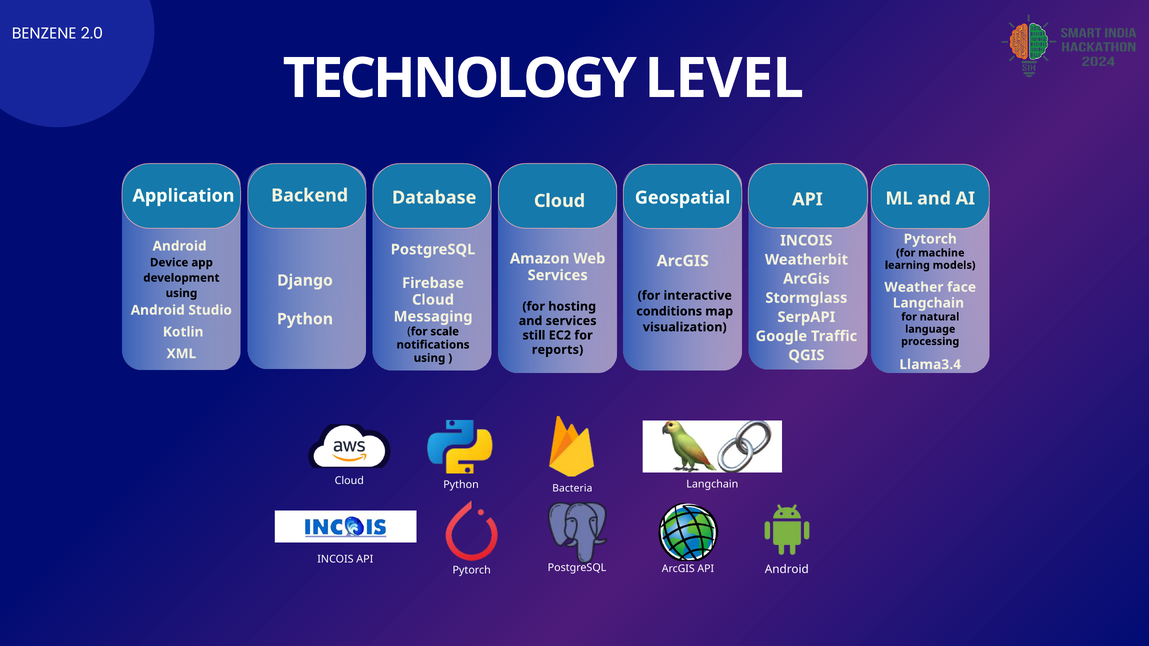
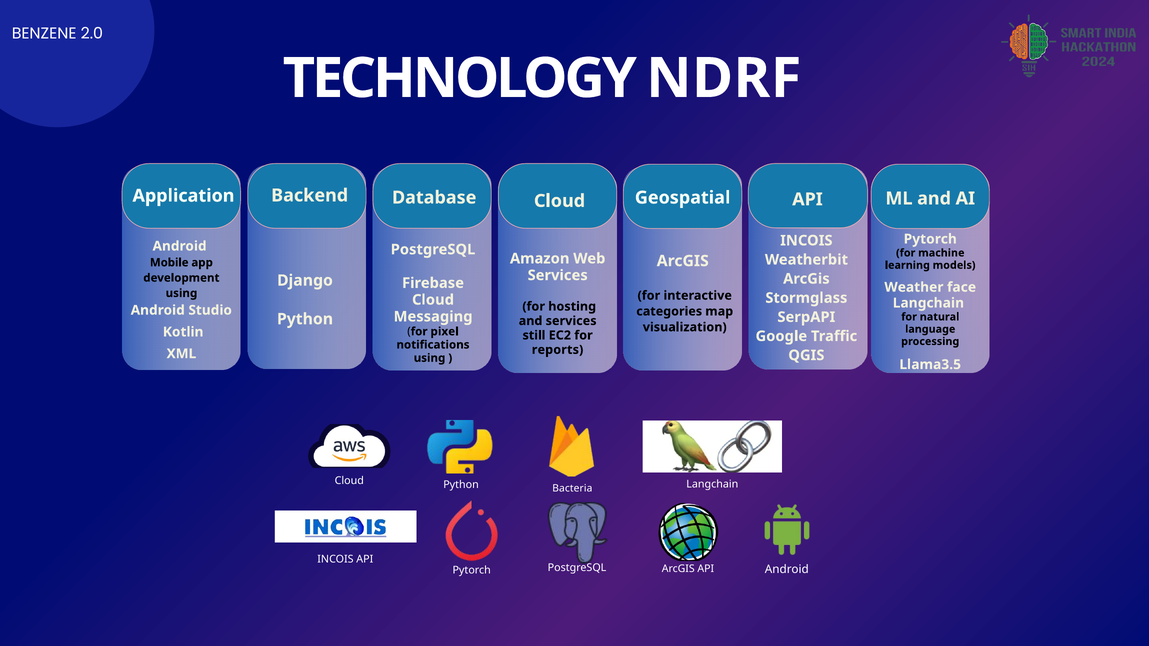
LEVEL: LEVEL -> NDRF
Device: Device -> Mobile
conditions: conditions -> categories
scale: scale -> pixel
Llama3.4: Llama3.4 -> Llama3.5
